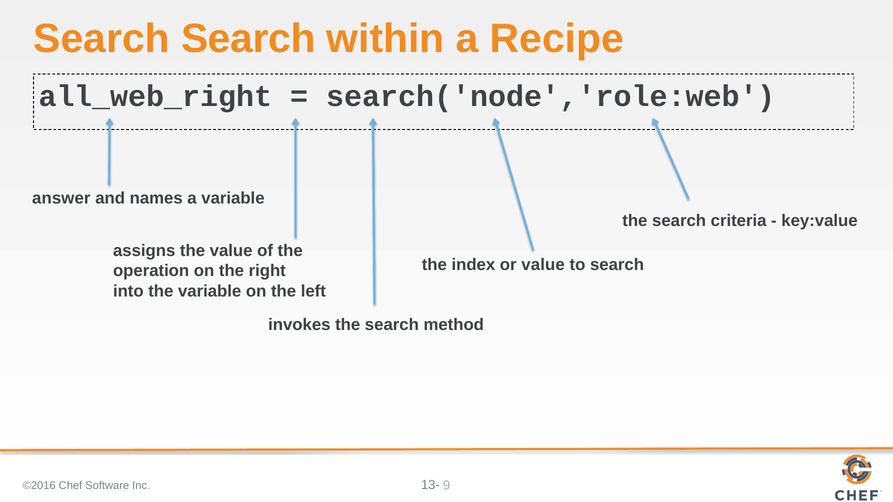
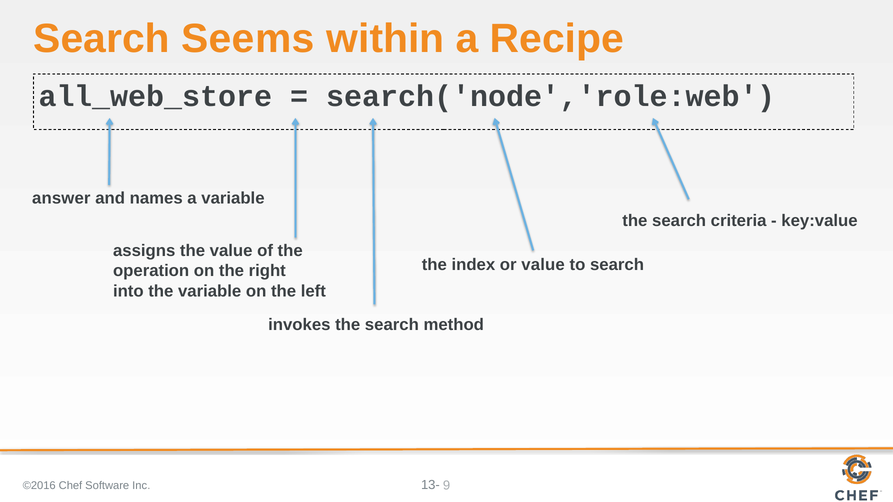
Search Search: Search -> Seems
all_web_right: all_web_right -> all_web_store
